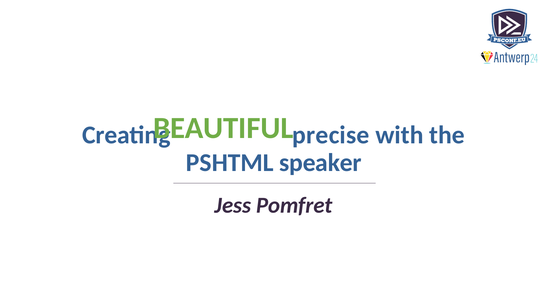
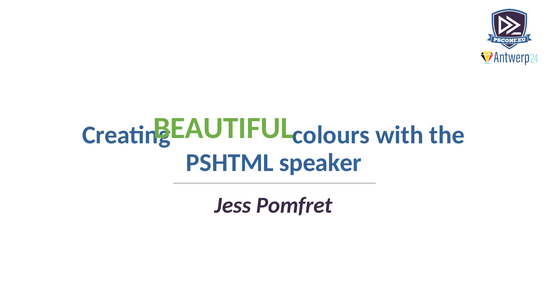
precise: precise -> colours
